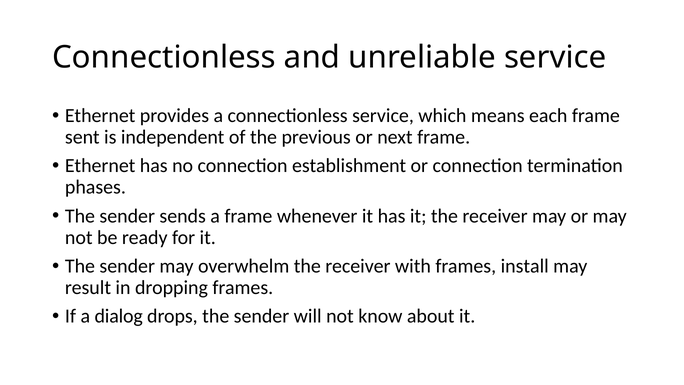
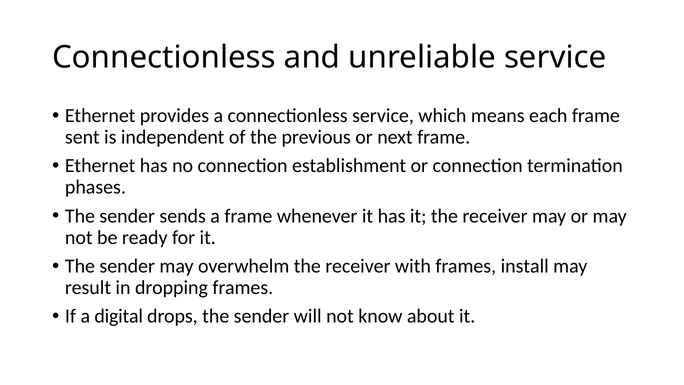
dialog: dialog -> digital
